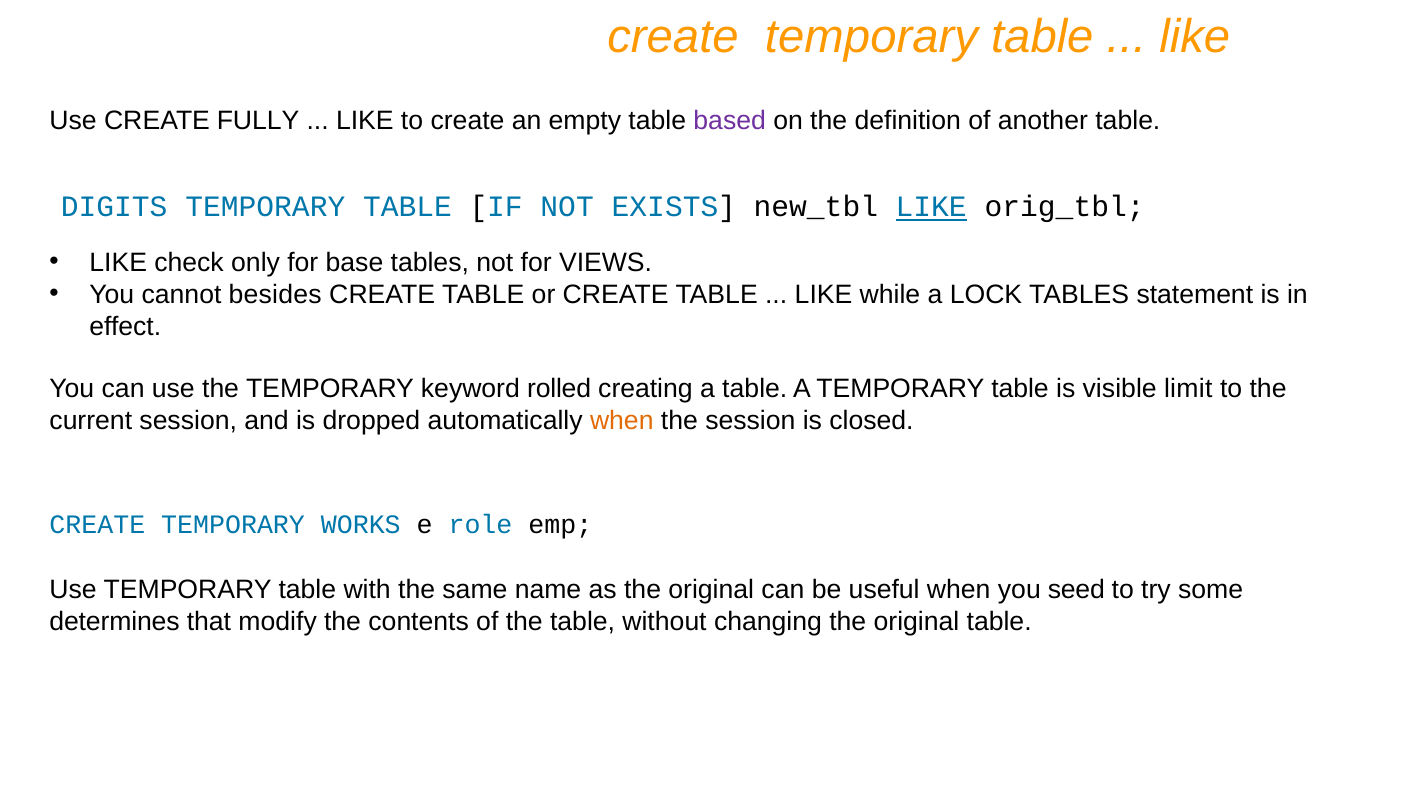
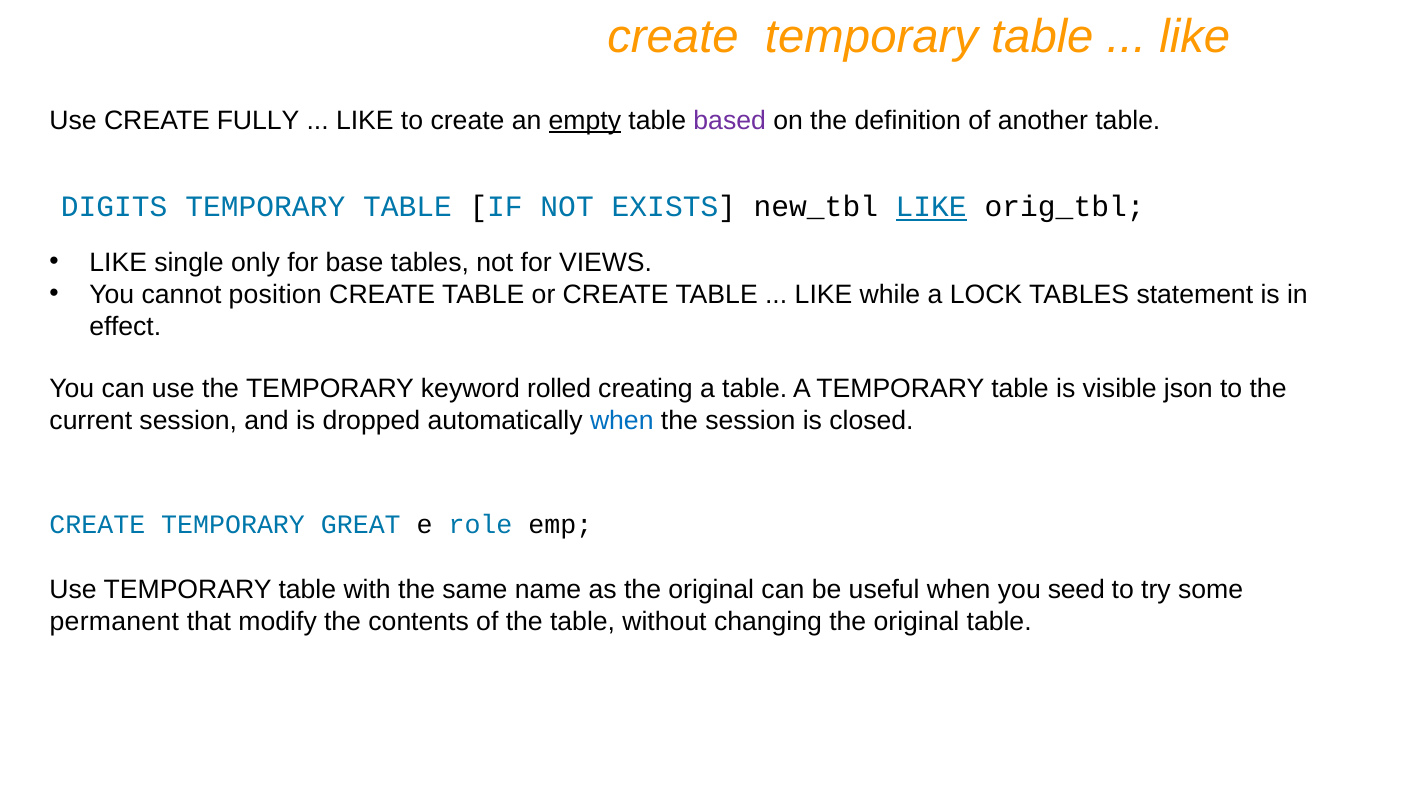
empty underline: none -> present
check: check -> single
besides: besides -> position
limit: limit -> json
when at (622, 421) colour: orange -> blue
WORKS: WORKS -> GREAT
determines: determines -> permanent
